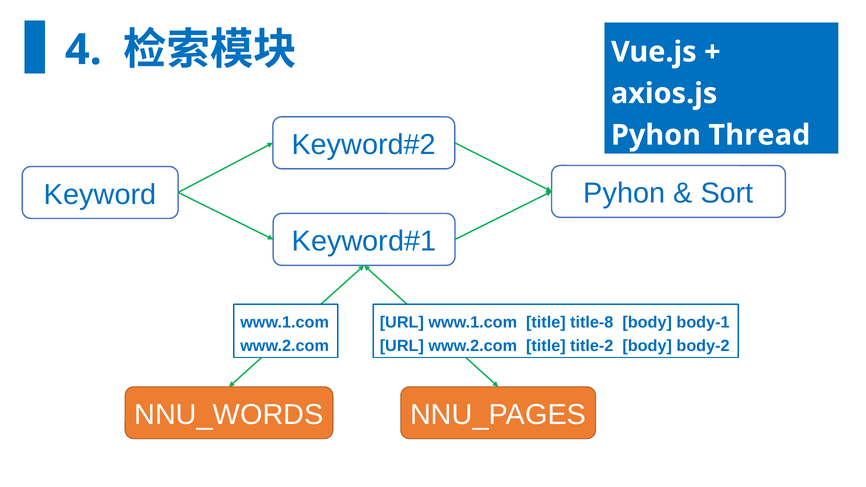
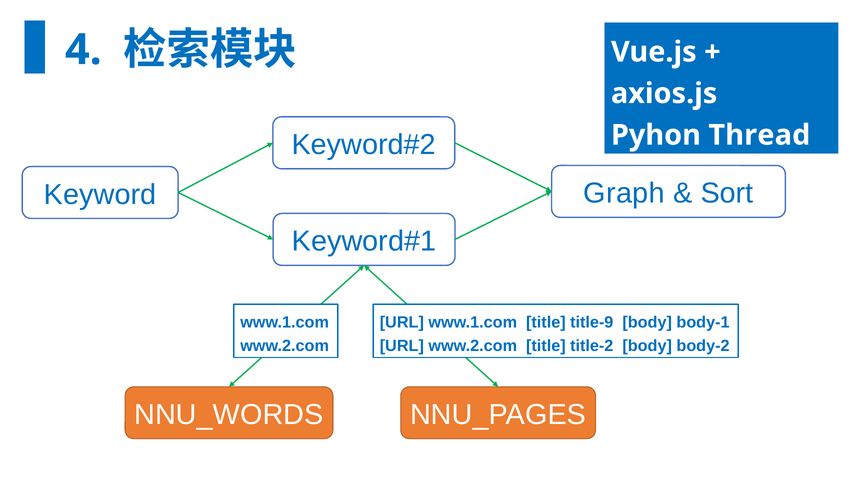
Pyhon at (624, 193): Pyhon -> Graph
title-8: title-8 -> title-9
